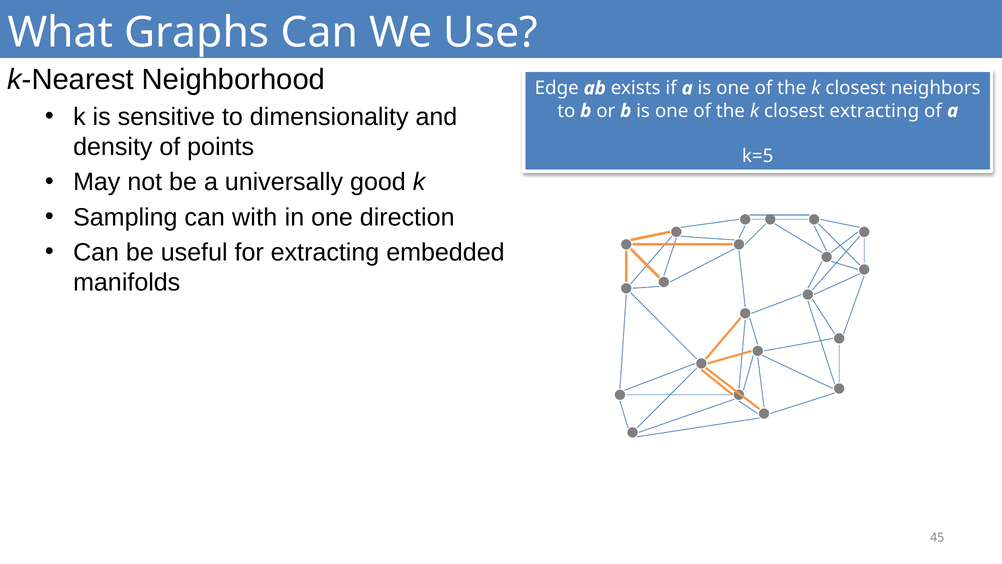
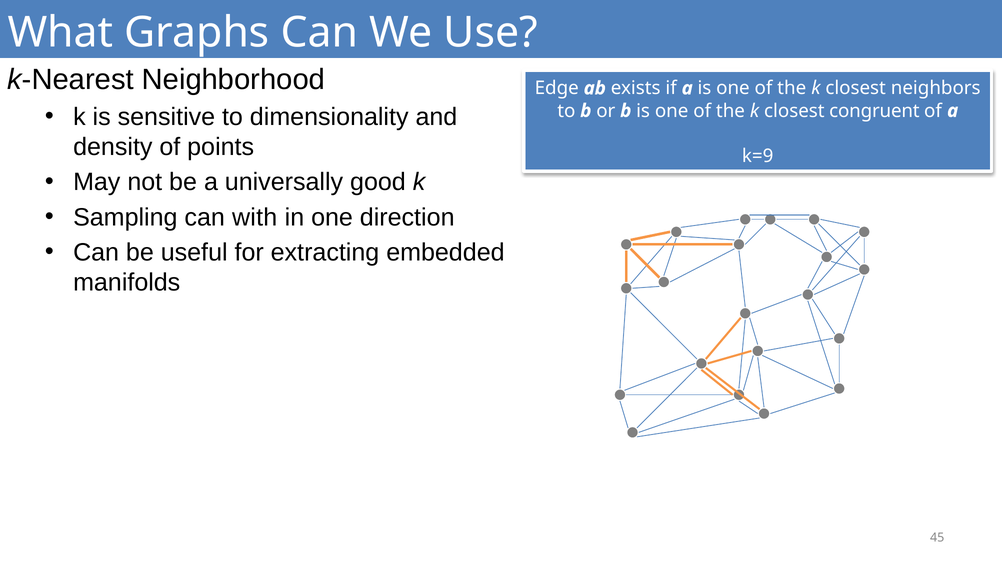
closest extracting: extracting -> congruent
k=5: k=5 -> k=9
